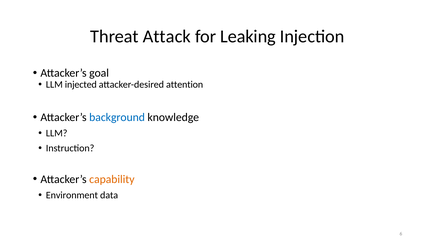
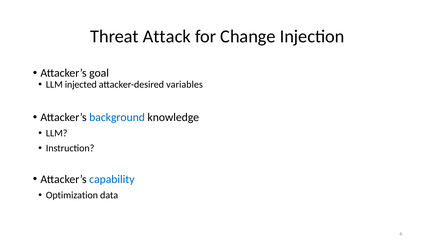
Leaking: Leaking -> Change
attention: attention -> variables
capability colour: orange -> blue
Environment: Environment -> Optimization
